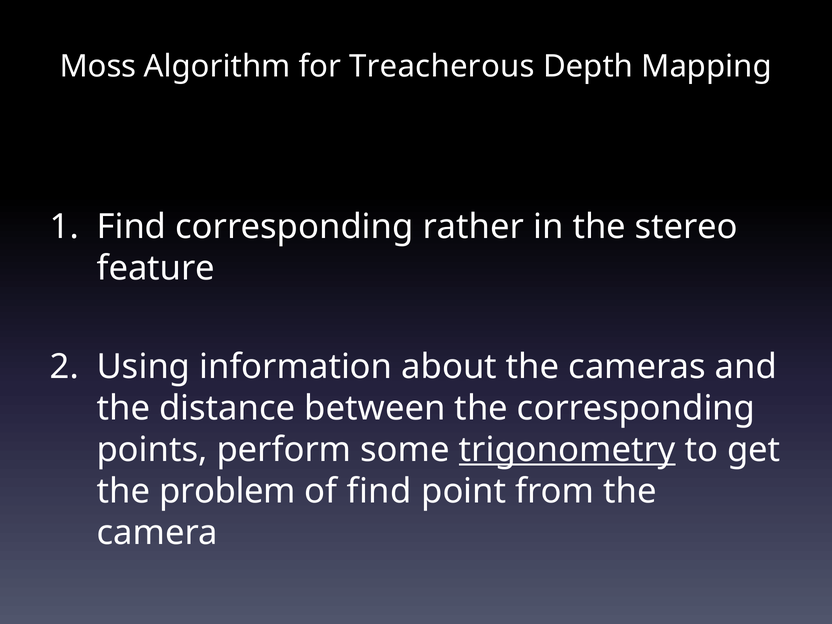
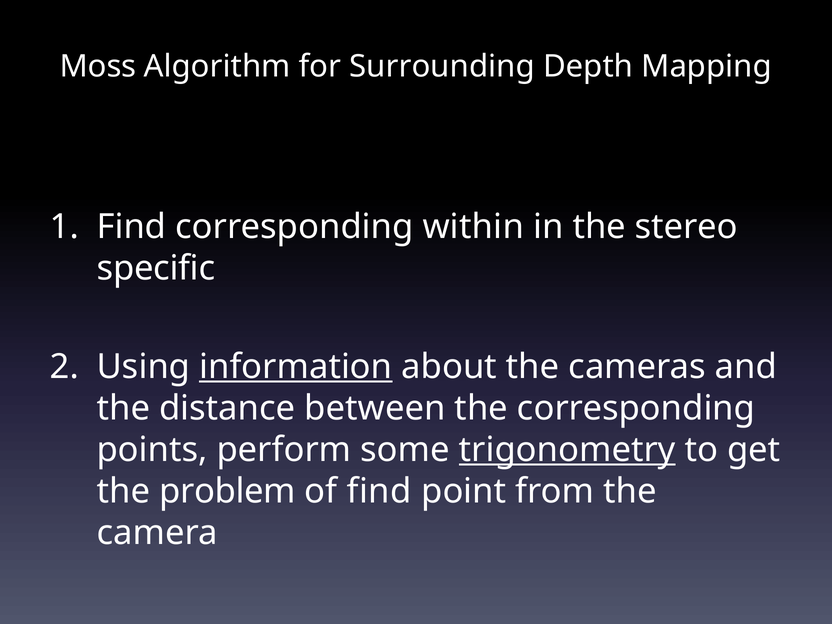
Treacherous: Treacherous -> Surrounding
rather: rather -> within
feature: feature -> specific
information underline: none -> present
